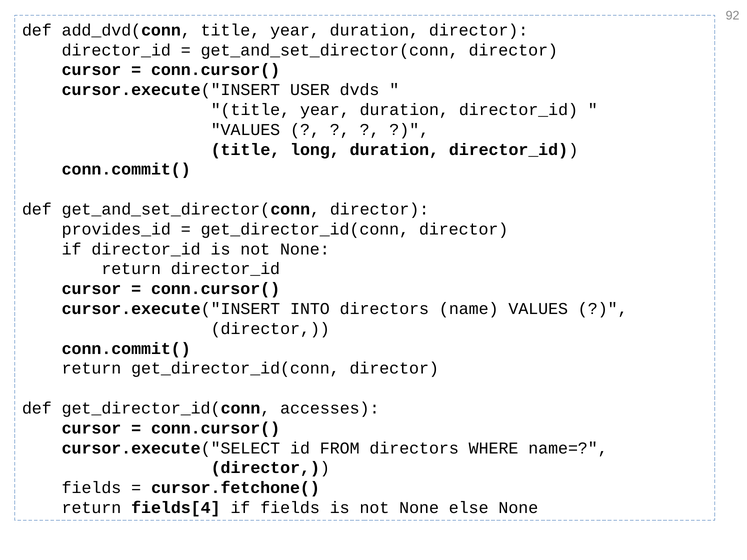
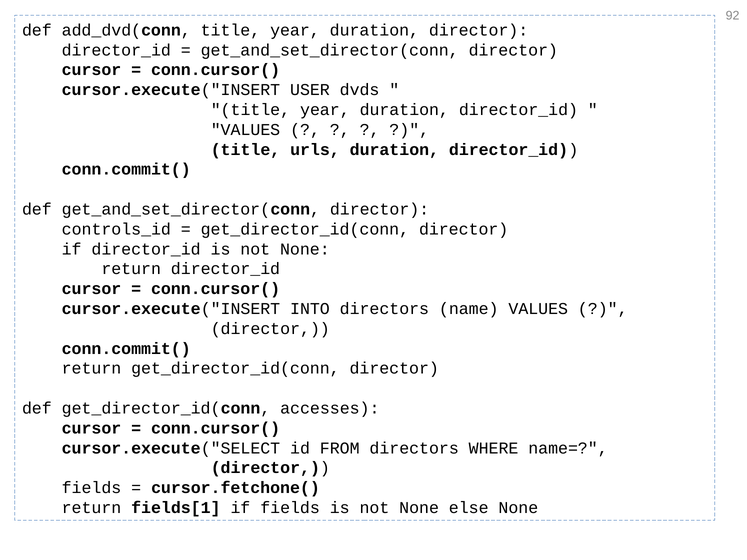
long: long -> urls
provides_id: provides_id -> controls_id
fields[4: fields[4 -> fields[1
